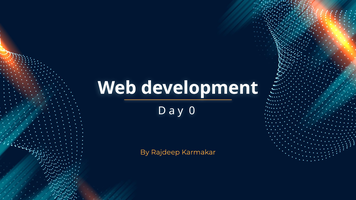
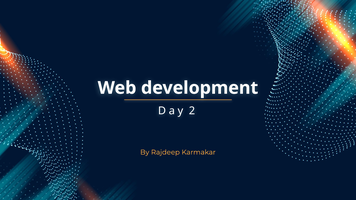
0: 0 -> 2
